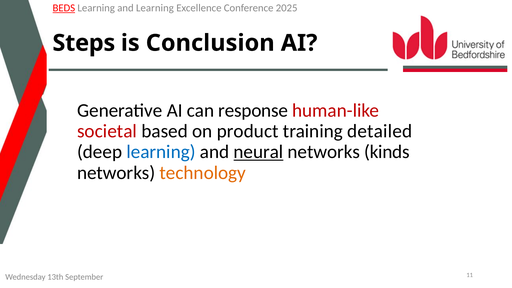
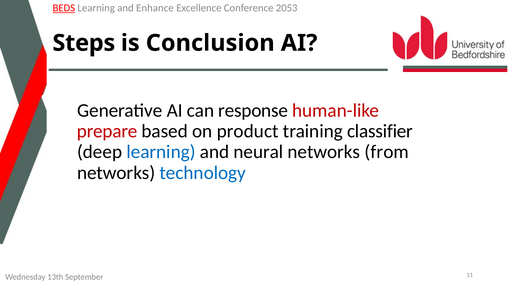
and Learning: Learning -> Enhance
2025: 2025 -> 2053
societal: societal -> prepare
detailed: detailed -> classifier
neural underline: present -> none
kinds: kinds -> from
technology colour: orange -> blue
